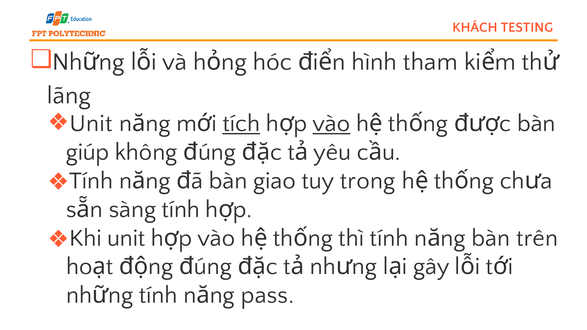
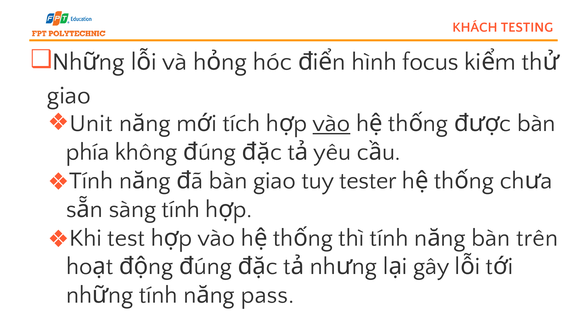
tham: tham -> focus
lãng at (69, 96): lãng -> giao
tích underline: present -> none
giúp: giúp -> phía
trong: trong -> tester
unit at (126, 238): unit -> test
